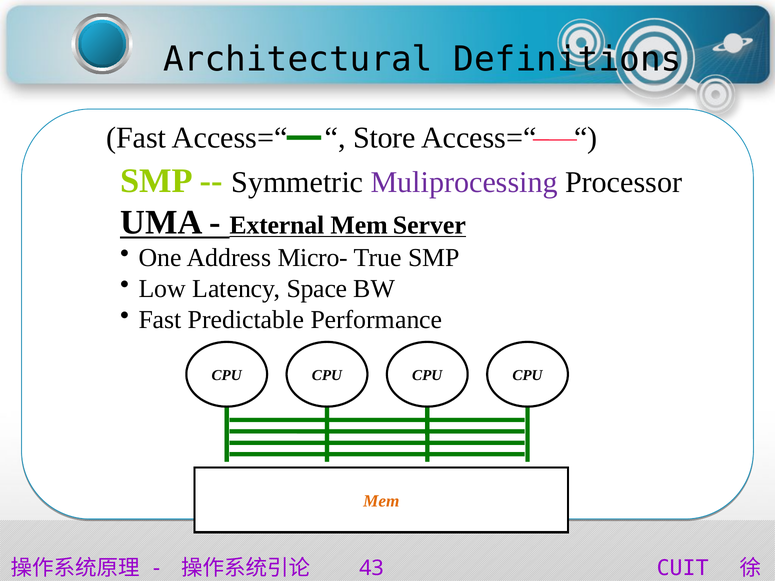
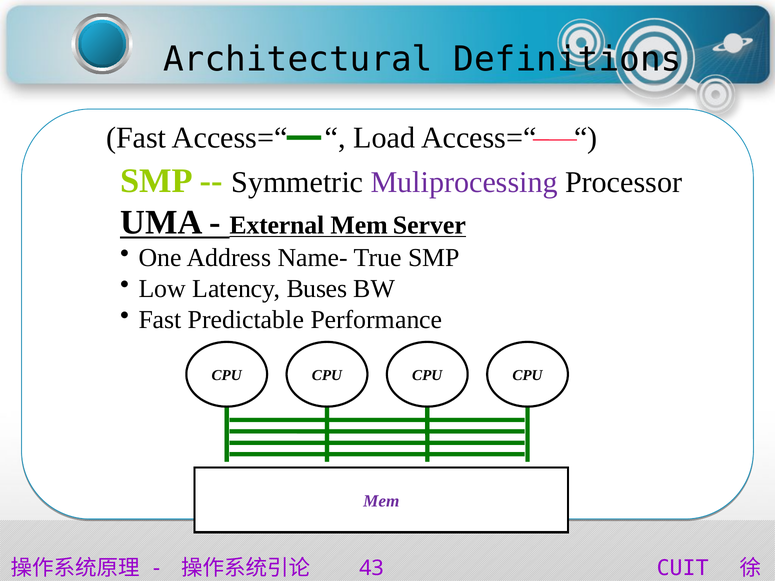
Store: Store -> Load
Micro-: Micro- -> Name-
Space: Space -> Buses
Mem at (381, 501) colour: orange -> purple
